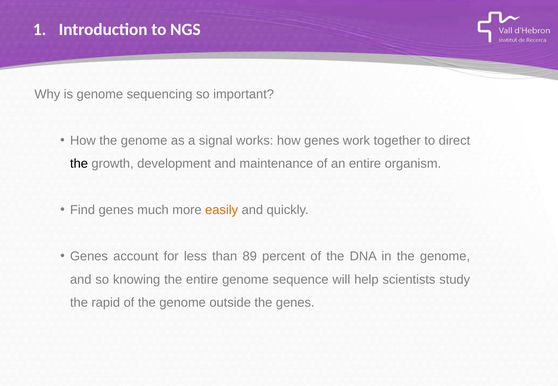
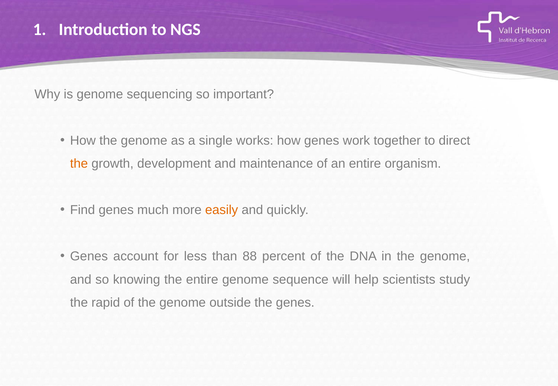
signal: signal -> single
the at (79, 164) colour: black -> orange
89: 89 -> 88
